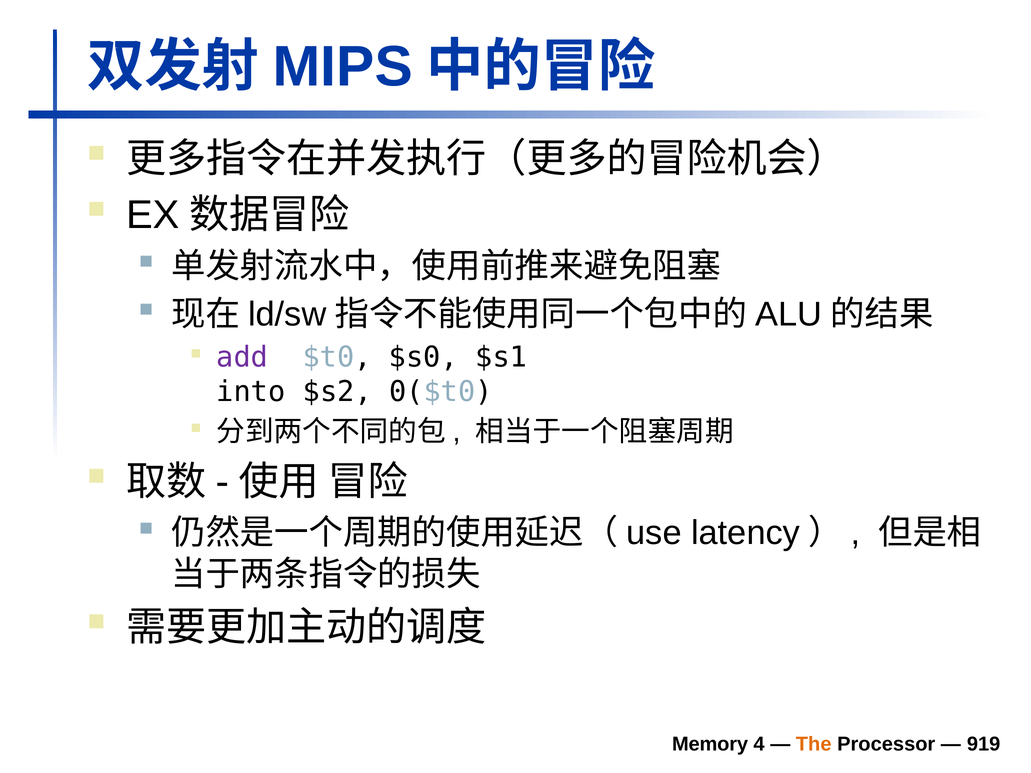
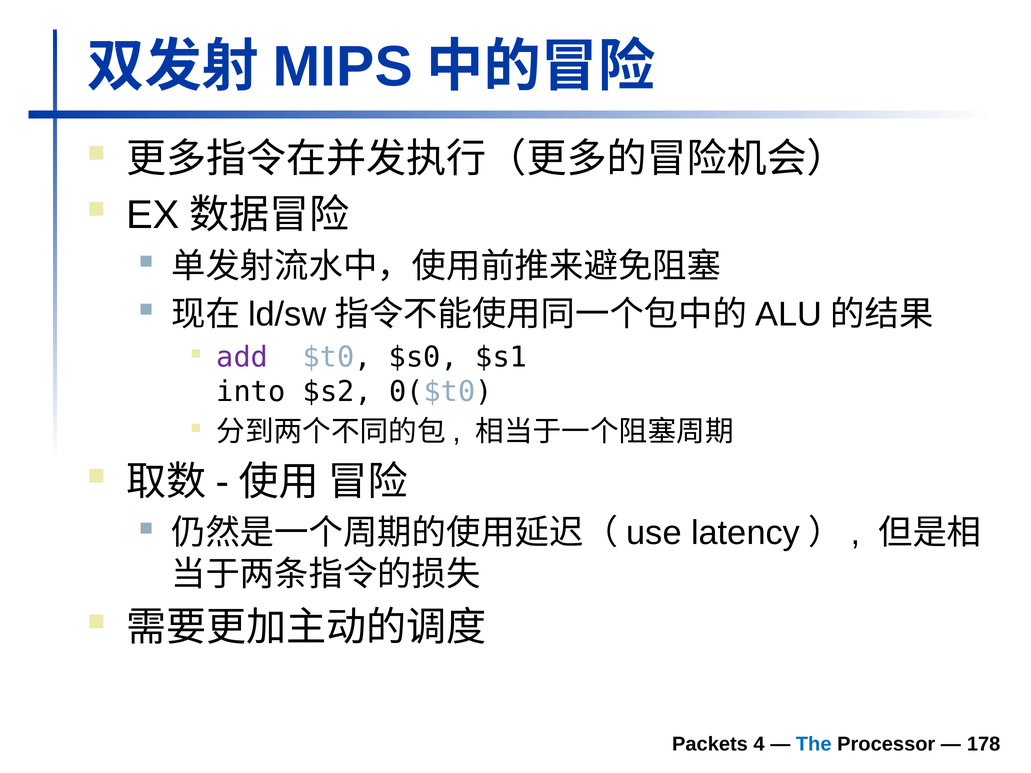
Memory: Memory -> Packets
The colour: orange -> blue
919: 919 -> 178
